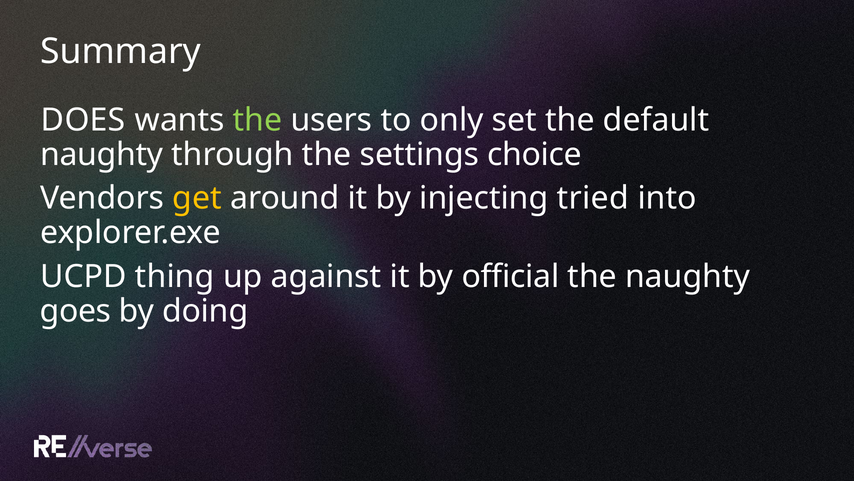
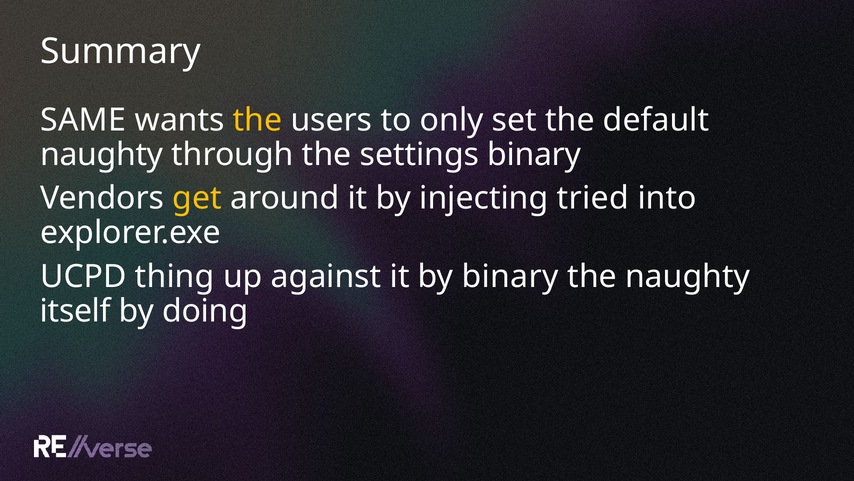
DOES: DOES -> SAME
the at (258, 120) colour: light green -> yellow
settings choice: choice -> binary
by official: official -> binary
goes: goes -> itself
